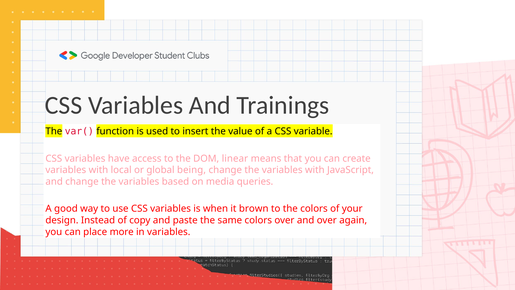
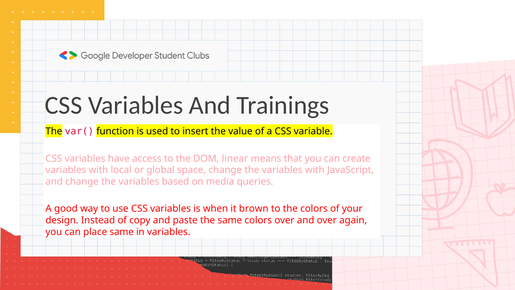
being: being -> space
place more: more -> same
